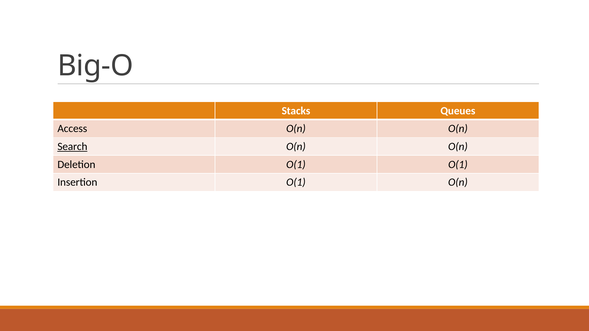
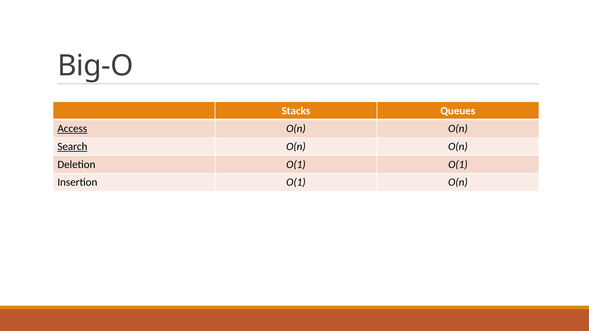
Access underline: none -> present
